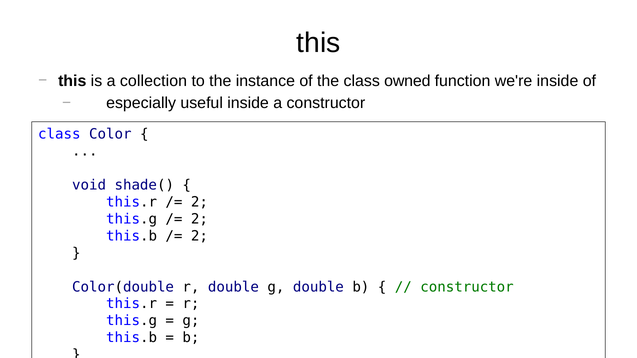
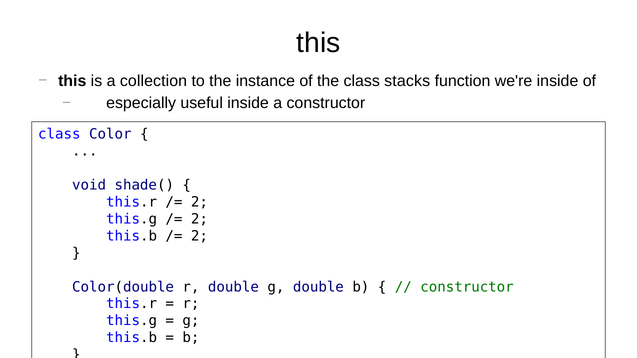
owned: owned -> stacks
